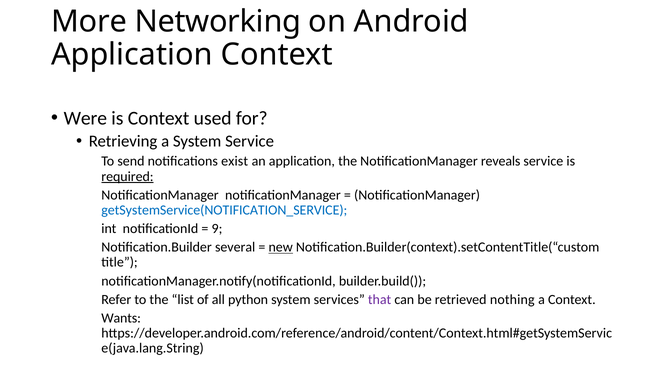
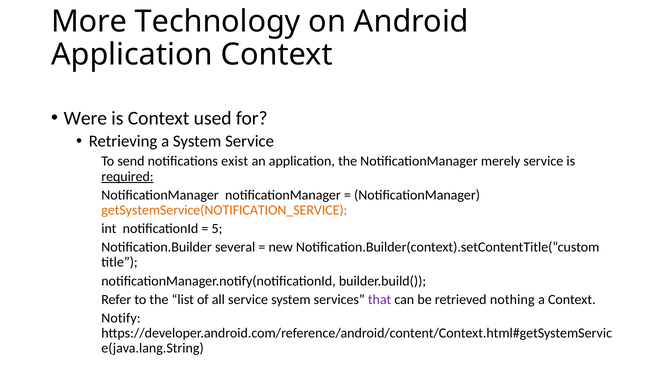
Networking: Networking -> Technology
reveals: reveals -> merely
getSystemService(NOTIFICATION_SERVICE colour: blue -> orange
9: 9 -> 5
new underline: present -> none
all python: python -> service
Wants: Wants -> Notify
